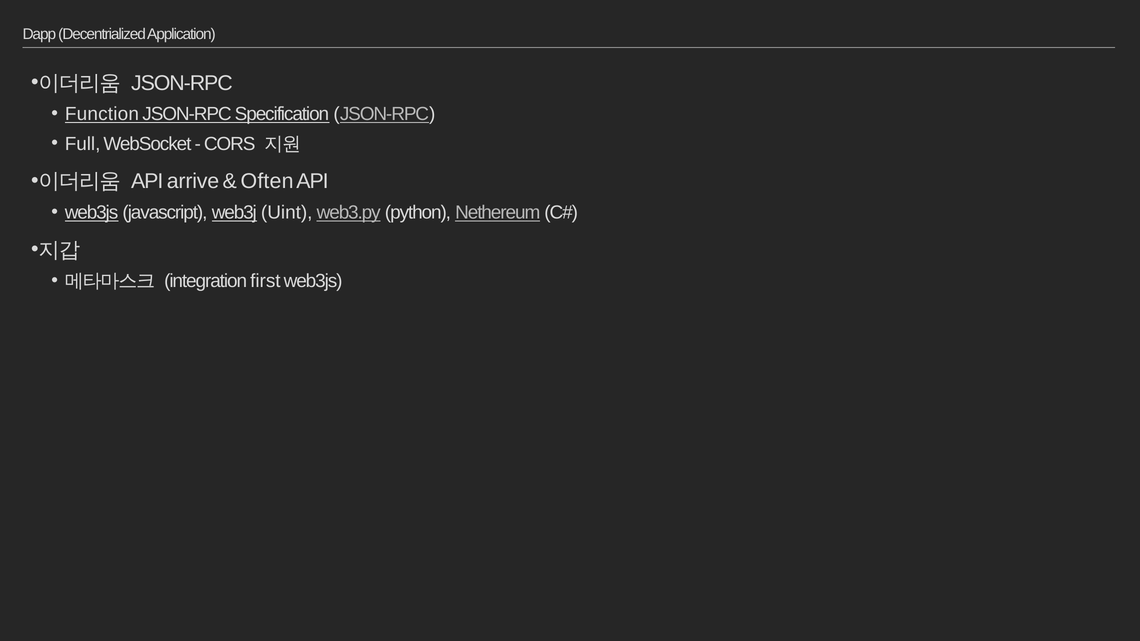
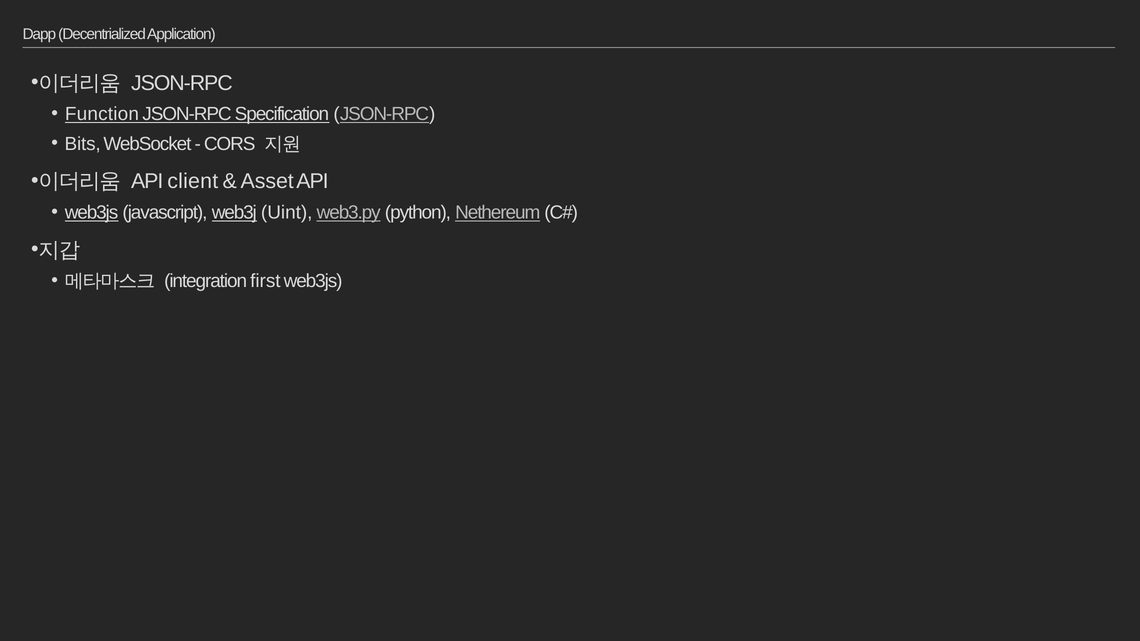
Full: Full -> Bits
arrive: arrive -> client
Often: Often -> Asset
